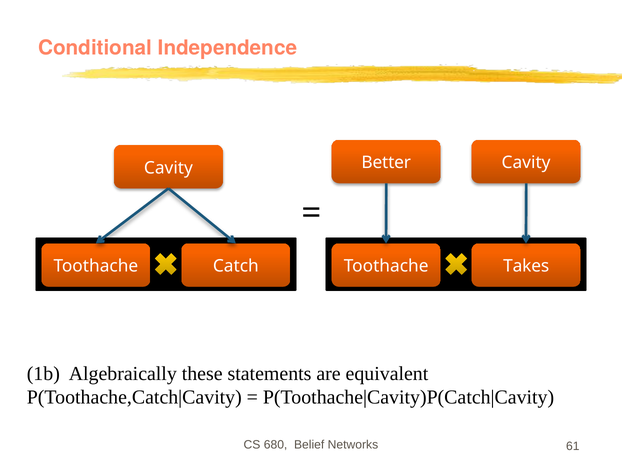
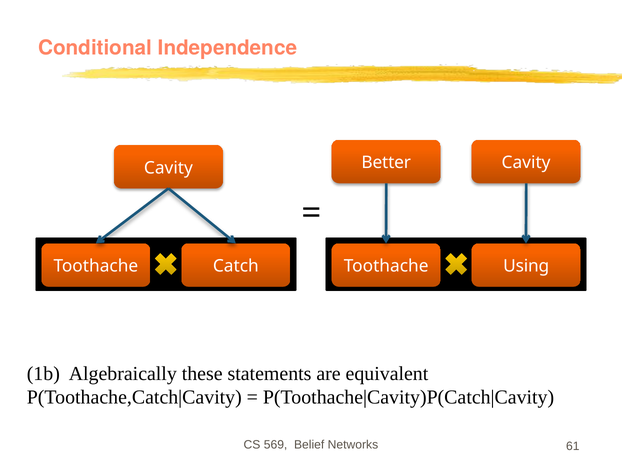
Takes: Takes -> Using
680: 680 -> 569
